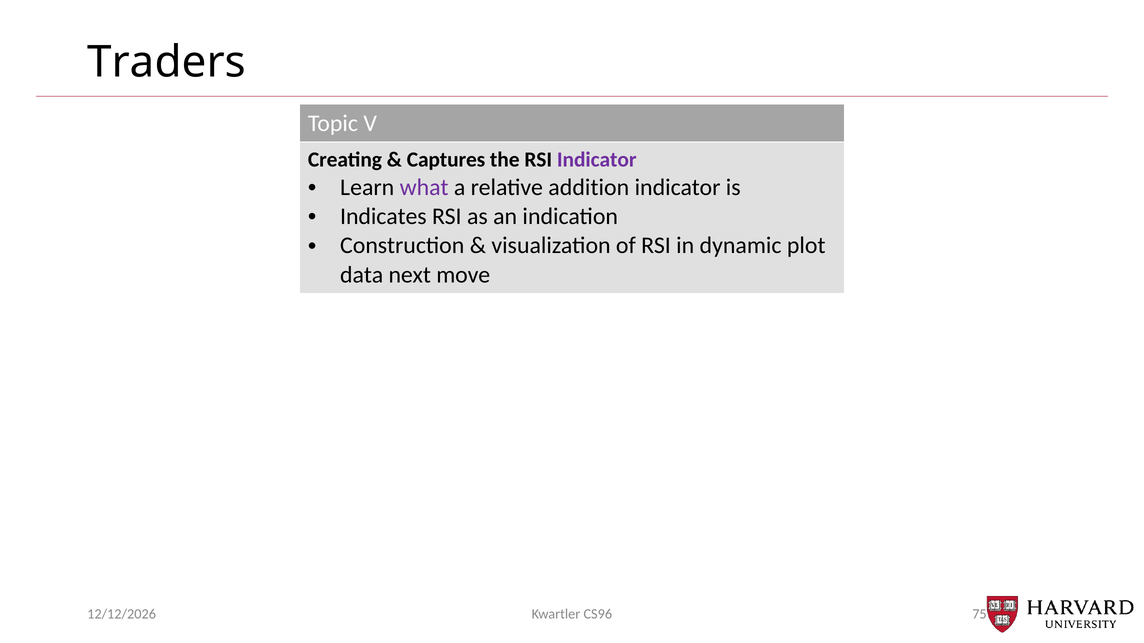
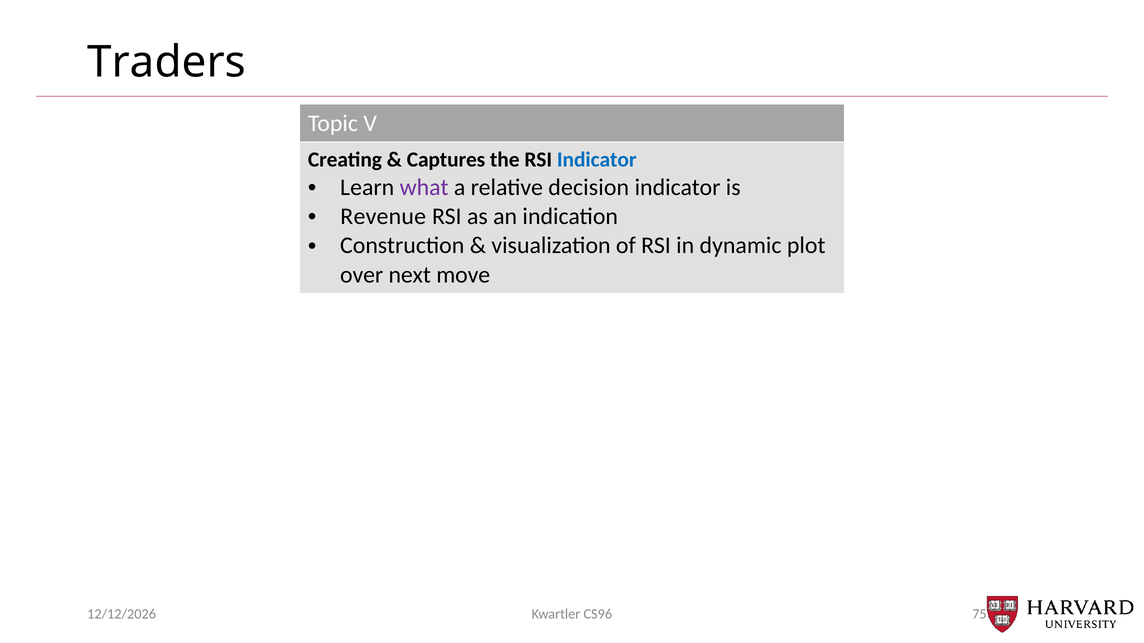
Indicator at (597, 160) colour: purple -> blue
addition: addition -> decision
Indicates: Indicates -> Revenue
data: data -> over
